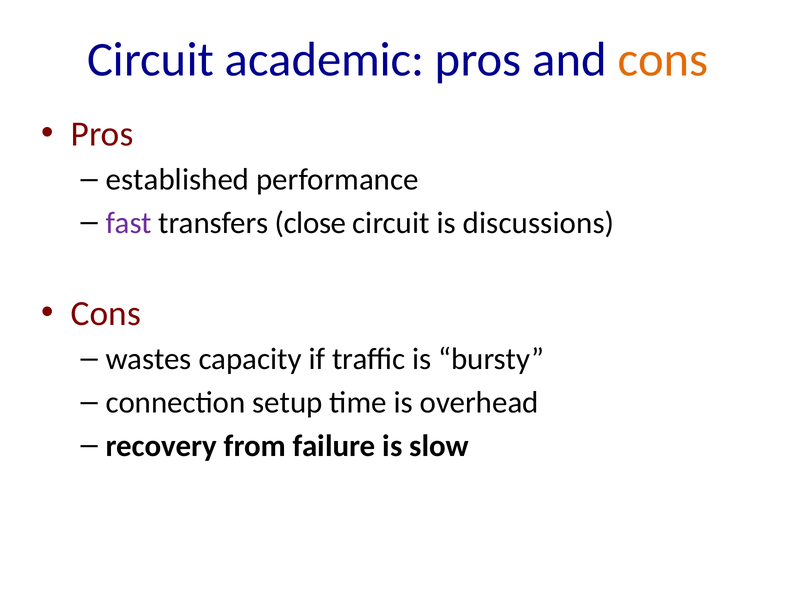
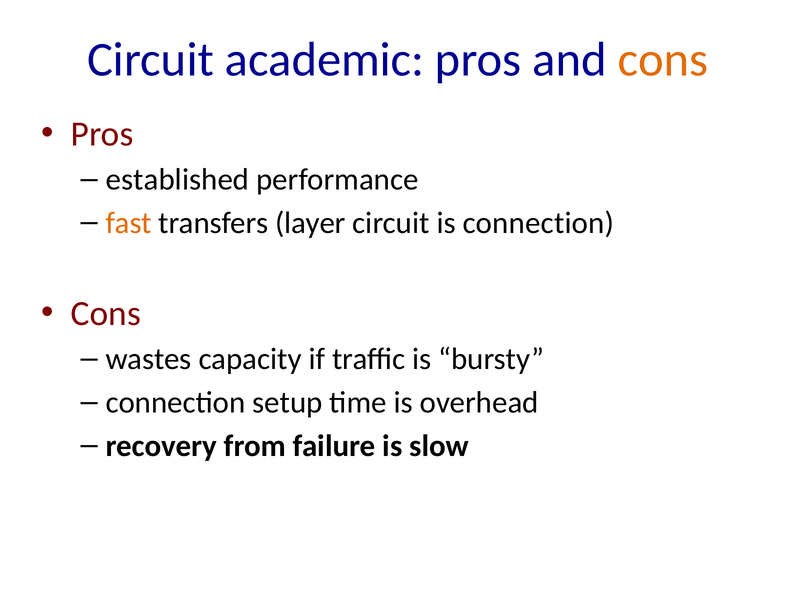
fast colour: purple -> orange
close: close -> layer
is discussions: discussions -> connection
